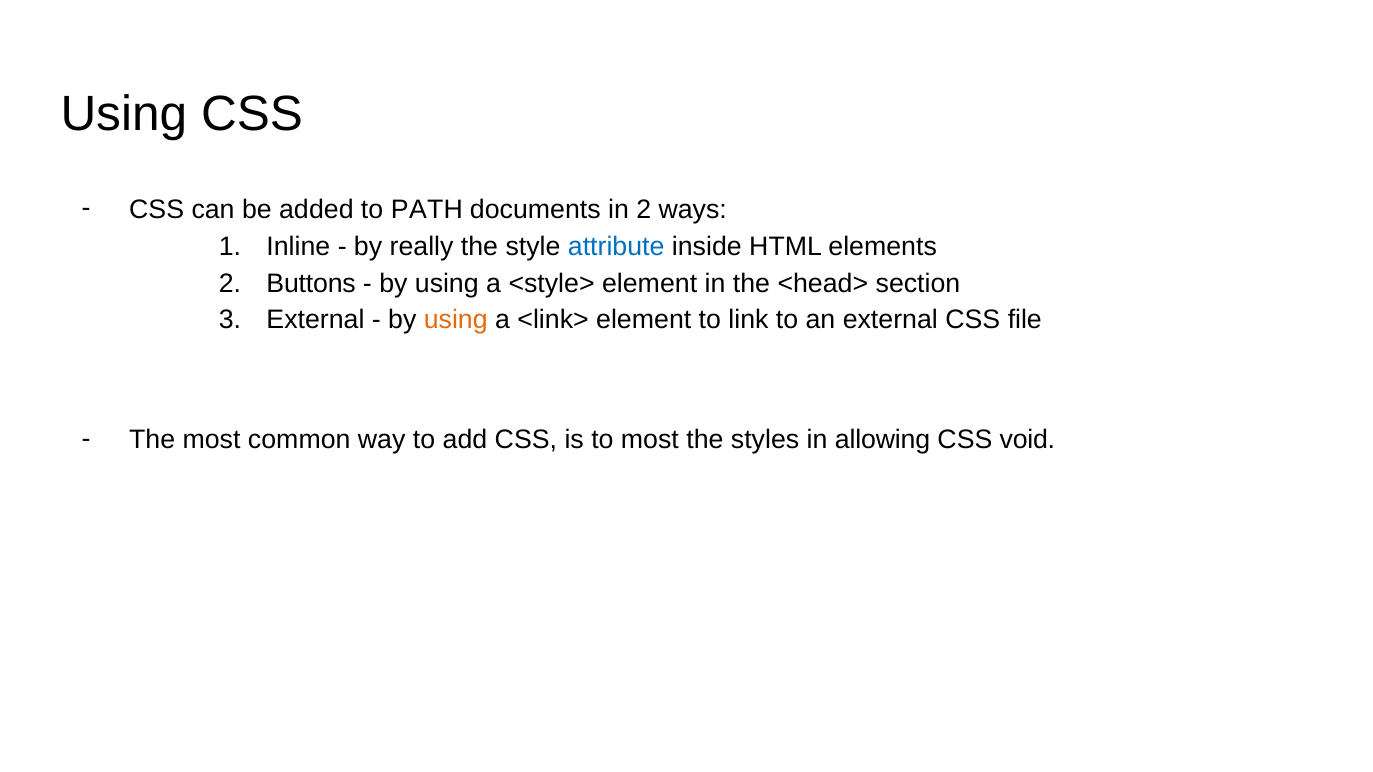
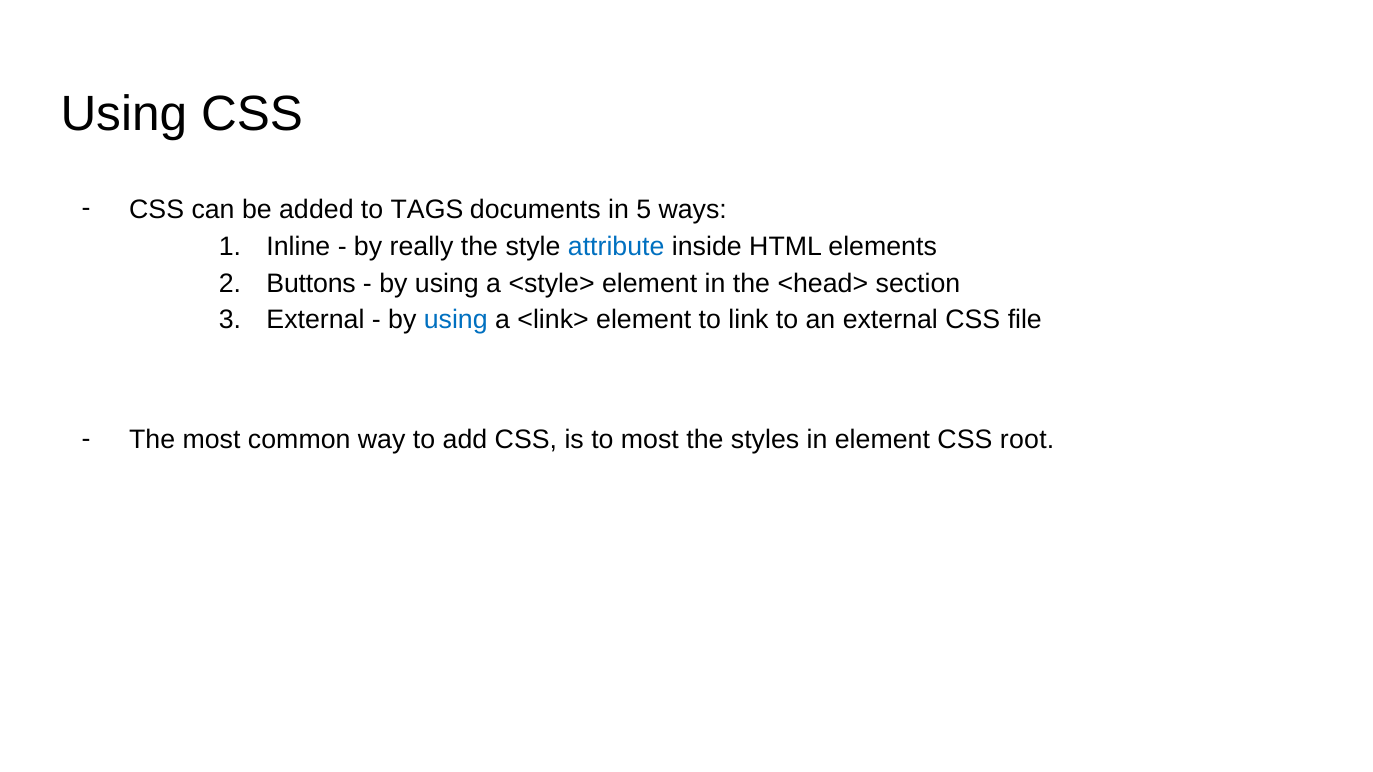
PATH: PATH -> TAGS
in 2: 2 -> 5
using at (456, 320) colour: orange -> blue
in allowing: allowing -> element
void: void -> root
